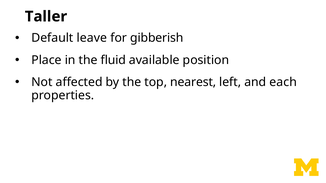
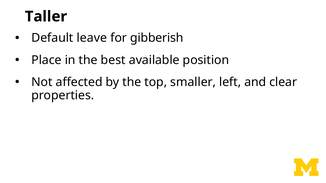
fluid: fluid -> best
nearest: nearest -> smaller
each: each -> clear
